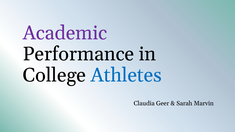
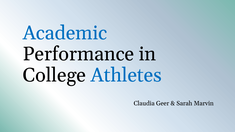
Academic colour: purple -> blue
